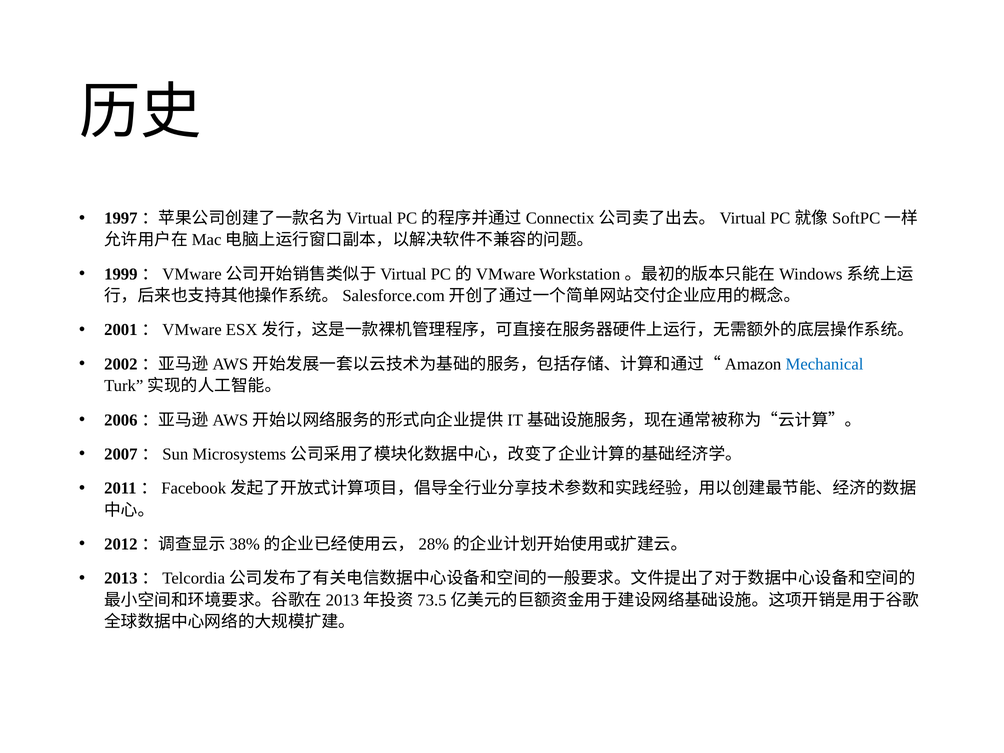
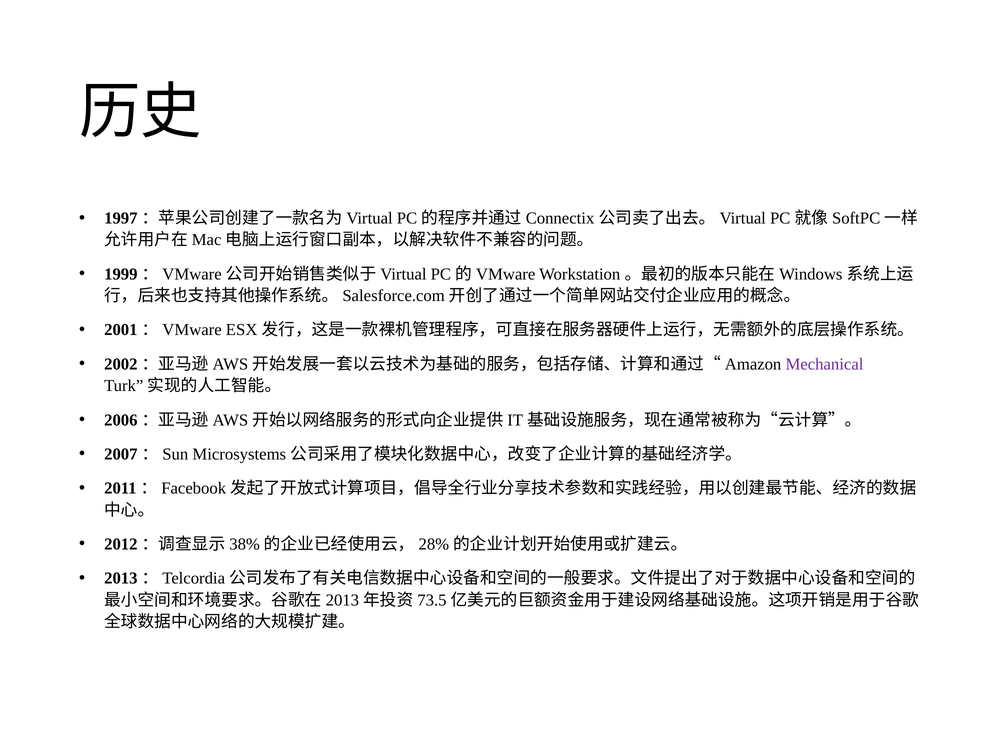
Mechanical colour: blue -> purple
